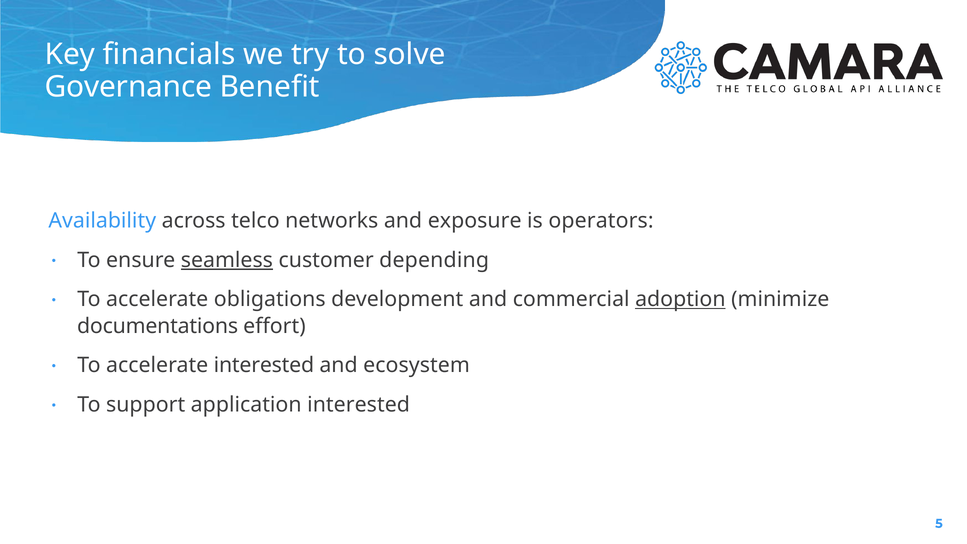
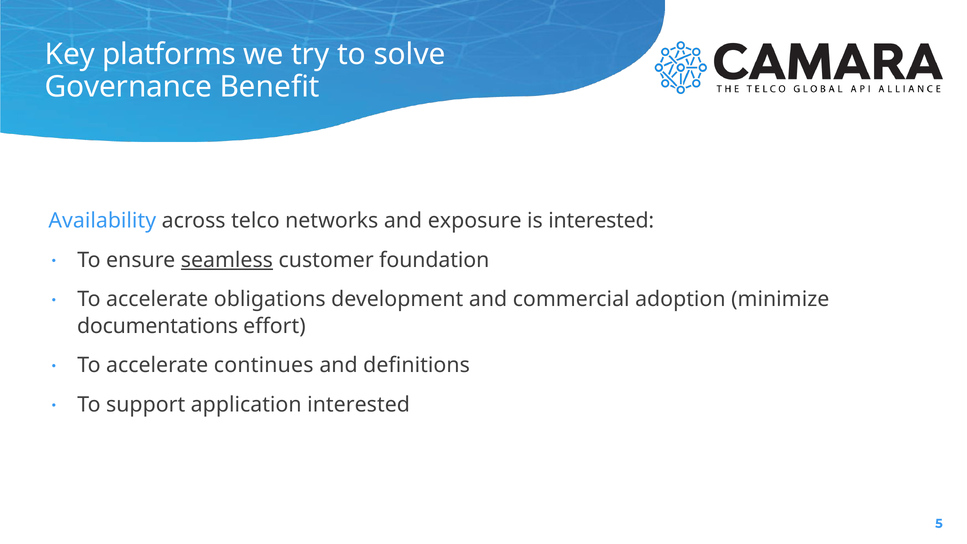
financials: financials -> platforms
is operators: operators -> interested
depending: depending -> foundation
adoption underline: present -> none
accelerate interested: interested -> continues
ecosystem: ecosystem -> definitions
